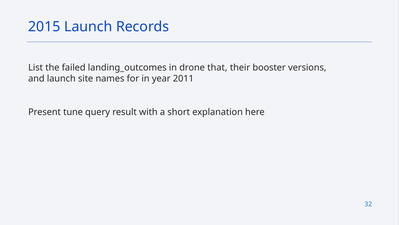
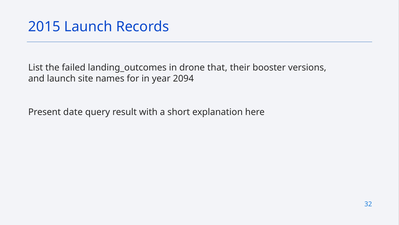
2011: 2011 -> 2094
tune: tune -> date
